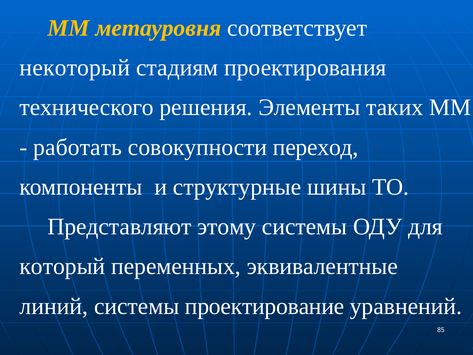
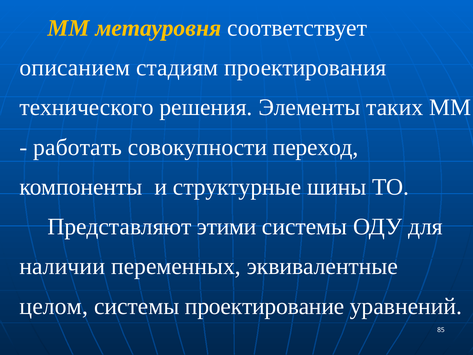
некоторый: некоторый -> описанием
этому: этому -> этими
который: который -> наличии
линий: линий -> целом
